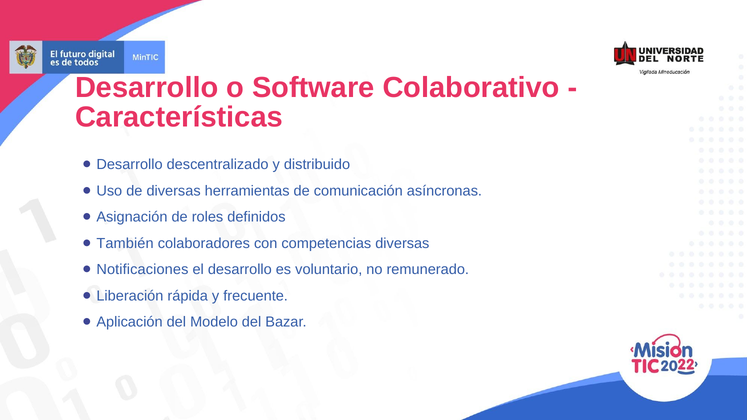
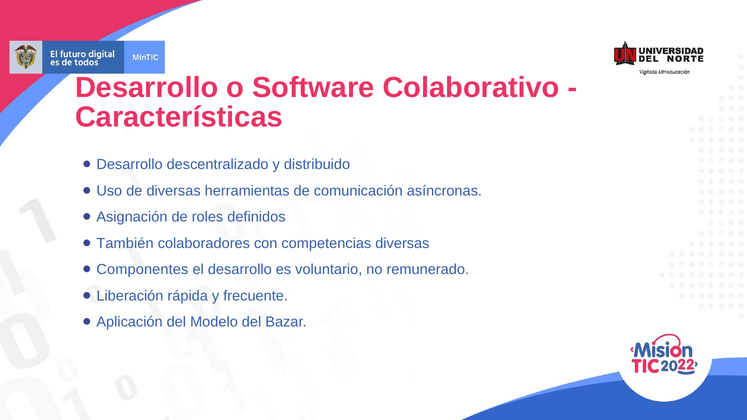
Notificaciones: Notificaciones -> Componentes
